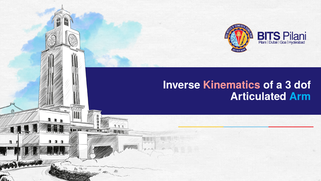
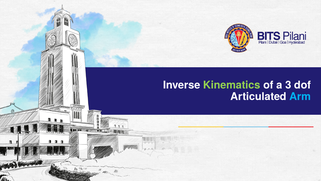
Kinematics colour: pink -> light green
